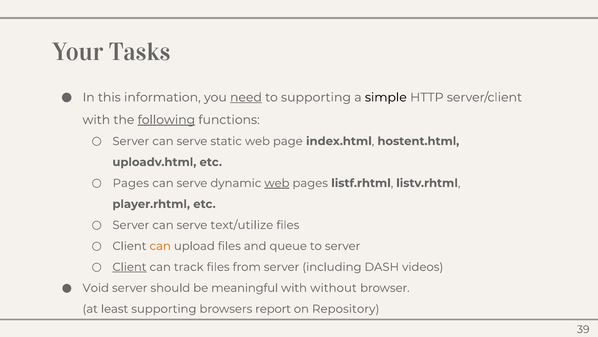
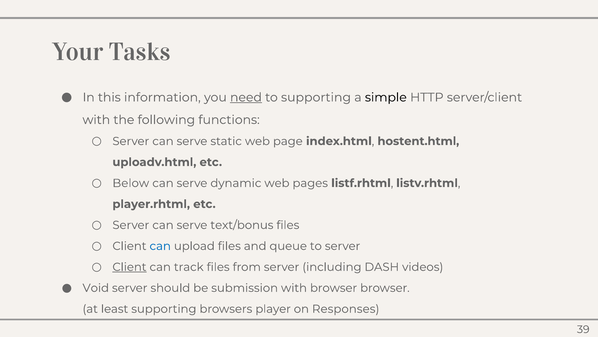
following underline: present -> none
Pages at (131, 183): Pages -> Below
web at (277, 183) underline: present -> none
text/utilize: text/utilize -> text/bonus
can at (160, 246) colour: orange -> blue
meaningful: meaningful -> submission
with without: without -> browser
report: report -> player
Repository: Repository -> Responses
